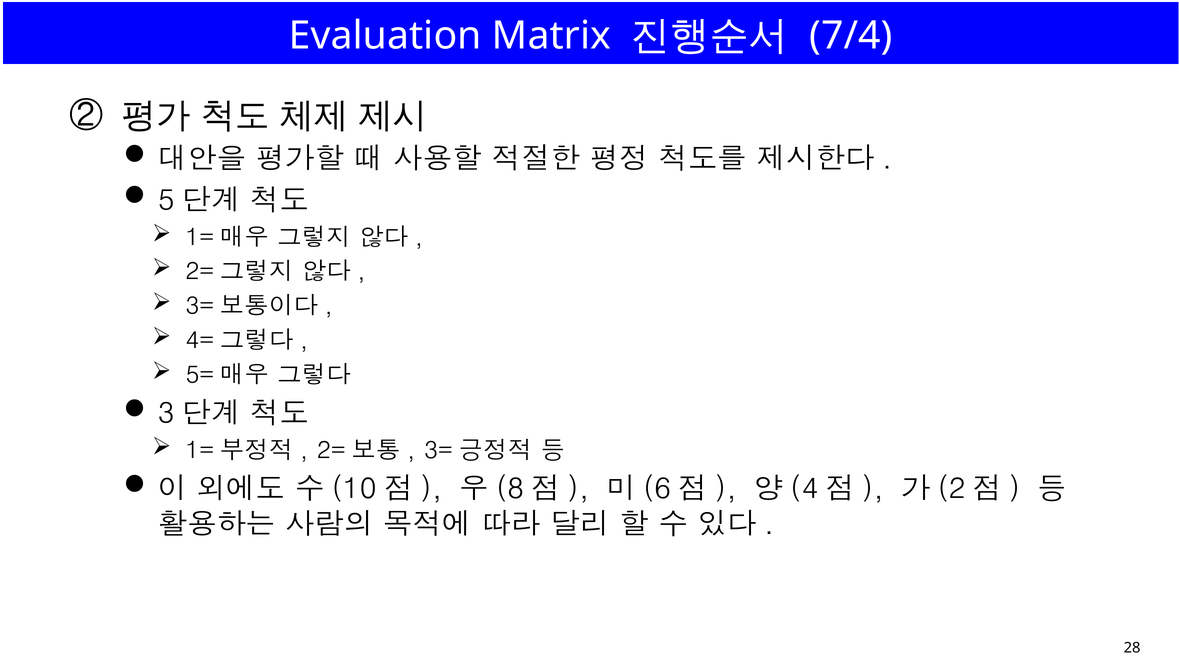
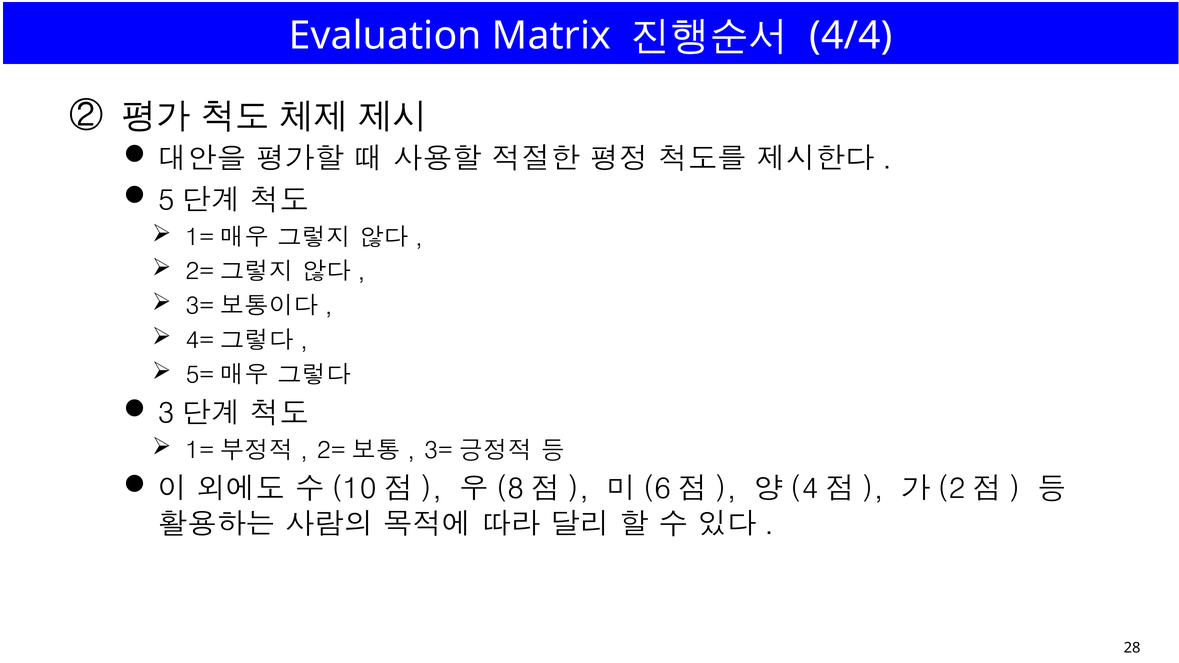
7/4: 7/4 -> 4/4
